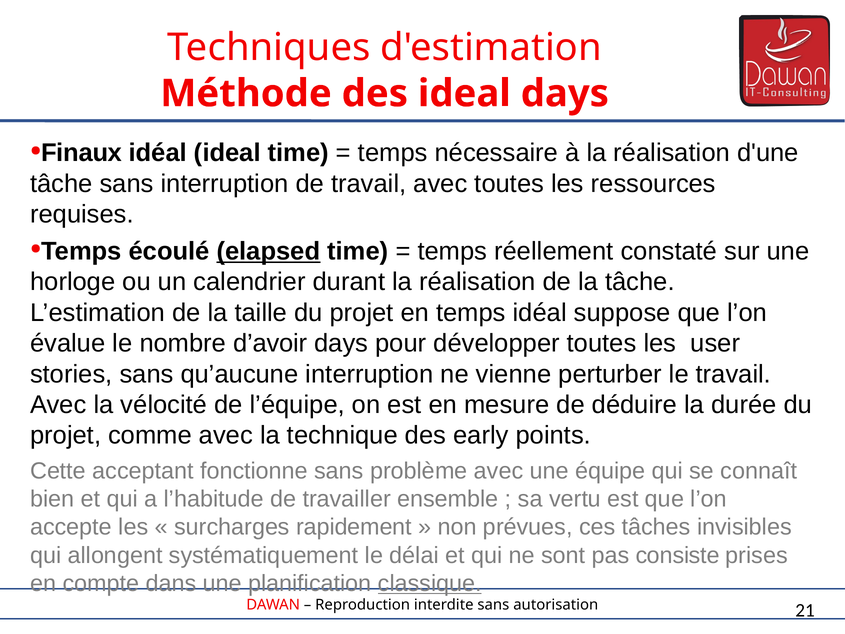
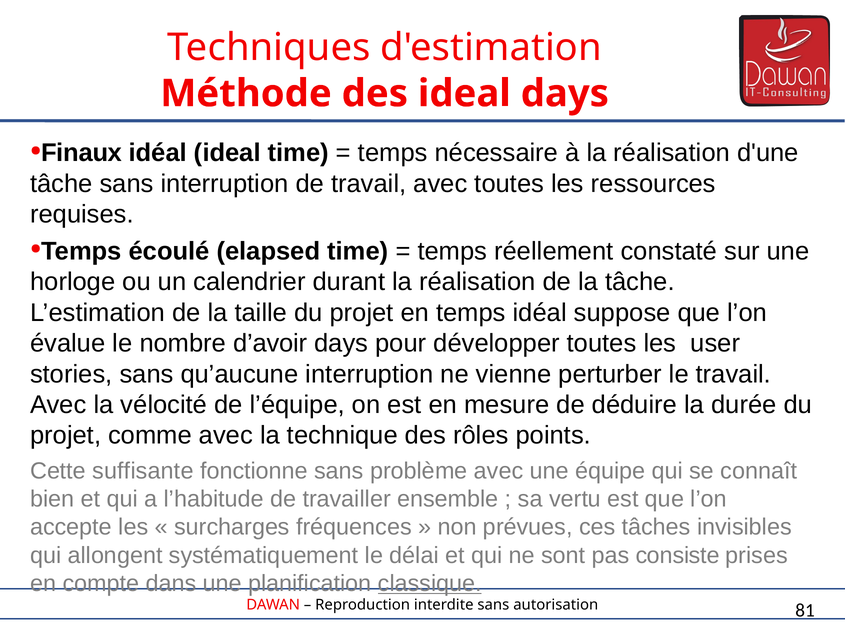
elapsed underline: present -> none
early: early -> rôles
acceptant: acceptant -> suffisante
rapidement: rapidement -> fréquences
21: 21 -> 81
